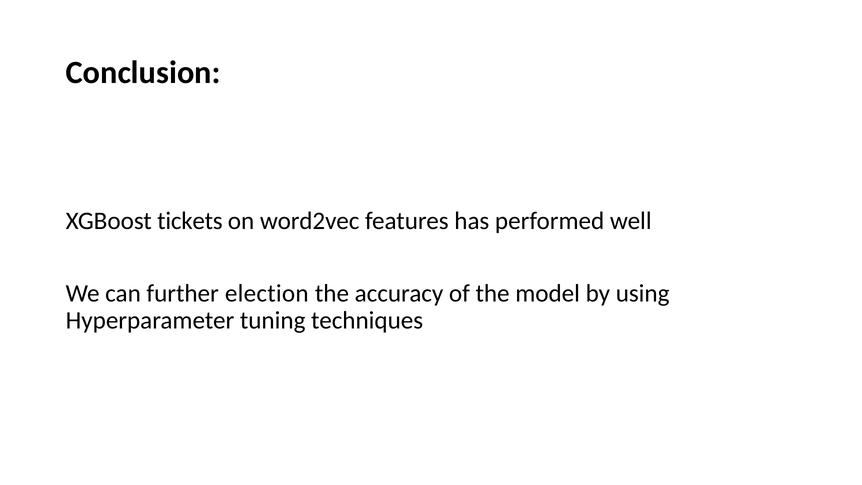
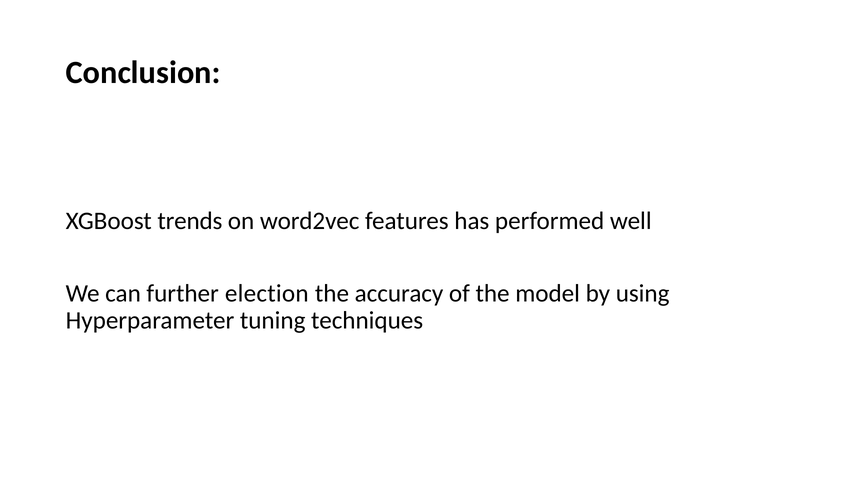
tickets: tickets -> trends
